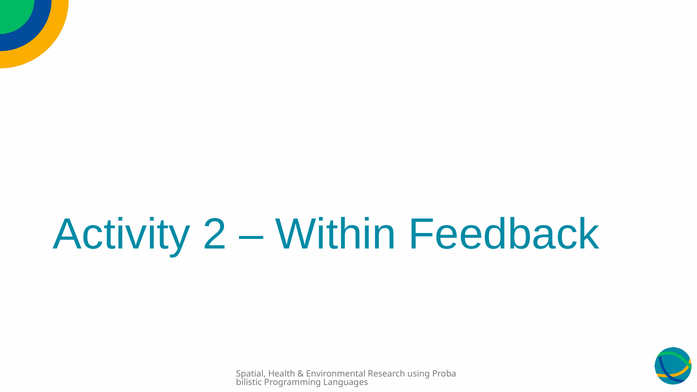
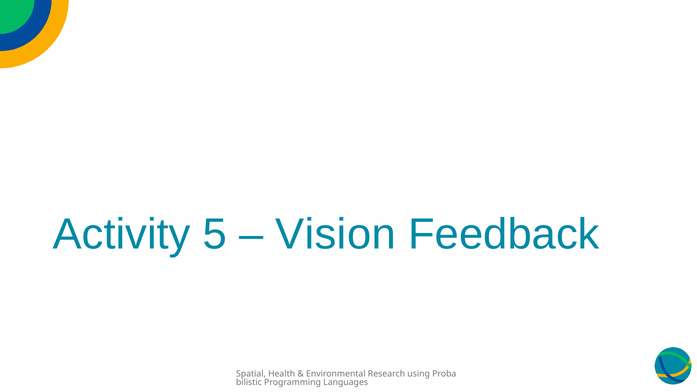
2: 2 -> 5
Within: Within -> Vision
